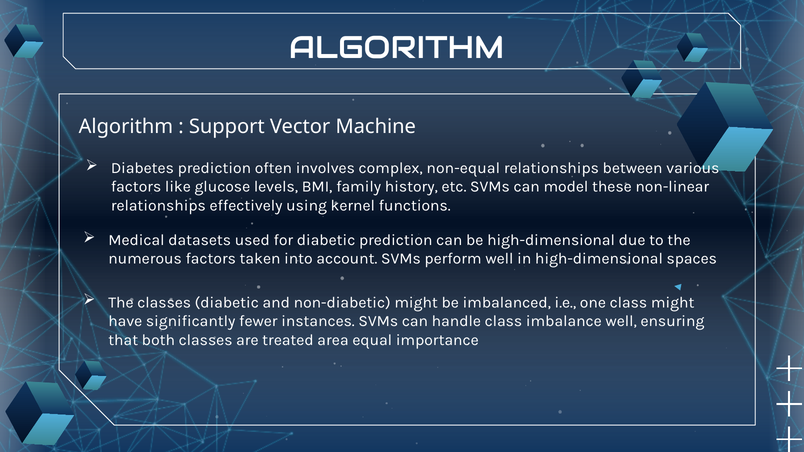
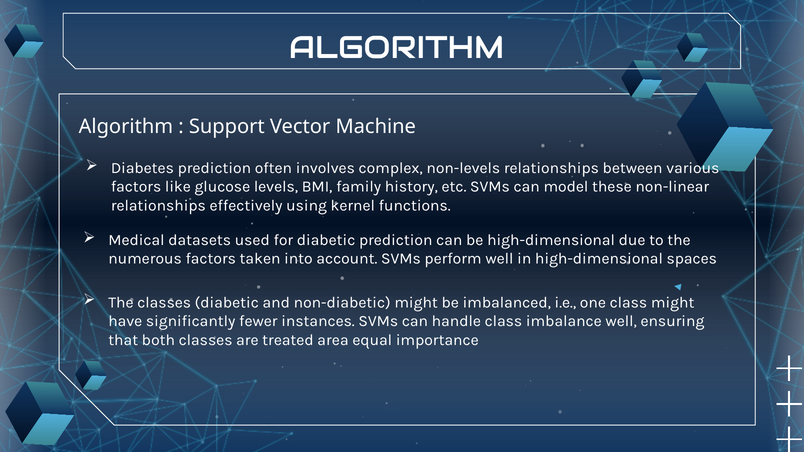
non-equal: non-equal -> non-levels
